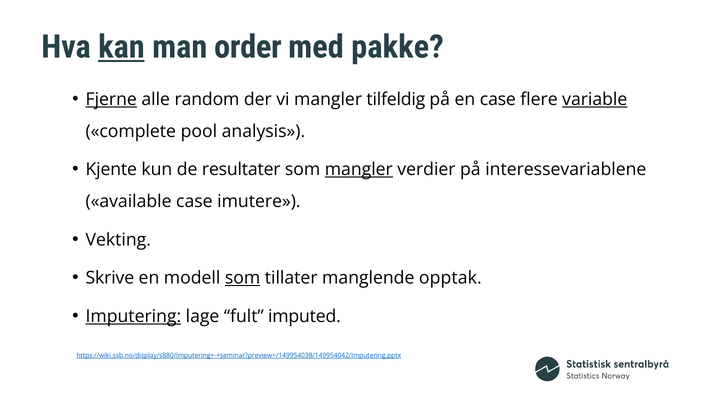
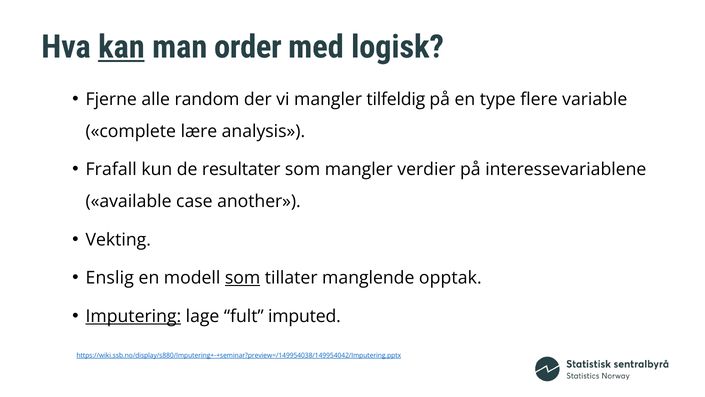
pakke: pakke -> logisk
Fjerne underline: present -> none
en case: case -> type
variable underline: present -> none
pool: pool -> lære
Kjente: Kjente -> Frafall
mangler at (359, 169) underline: present -> none
imutere: imutere -> another
Skrive: Skrive -> Enslig
